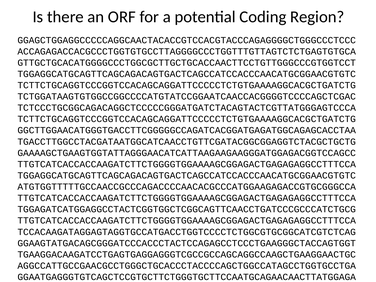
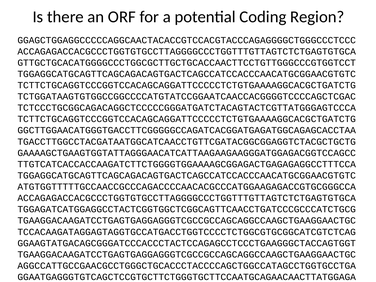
TTGTCATCACCACCAAGATCTTCTGGGGTGGAAAAGCGGAGACTGAGAGAGGCCTTTCCA at (187, 198): TTGTCATCACCACCAAGATCTTCTGGGGTGGAAAAGCGGAGACTGAGAGAGGCCTTTCCA -> ACCAGAGACCACGCCCTGGTGTGCCTTAGGGGCCCTGGTTTGTTAGTCTCTGAGTGTGCA
TTGTCATCACCACCAAGATCTTCTGGGGTGGAAAAGCGGAGACTGAGAGAGGCCTTTCCA at (187, 221): TTGTCATCACCACCAAGATCTTCTGGGGTGGAAAAGCGGAGACTGAGAGAGGCCTTTCCA -> TGAAGGACAAGATCCTGAGTGAGGAGGGTCGCCGCCAGCAGGCCAAGCTGAAGGAACTGC
